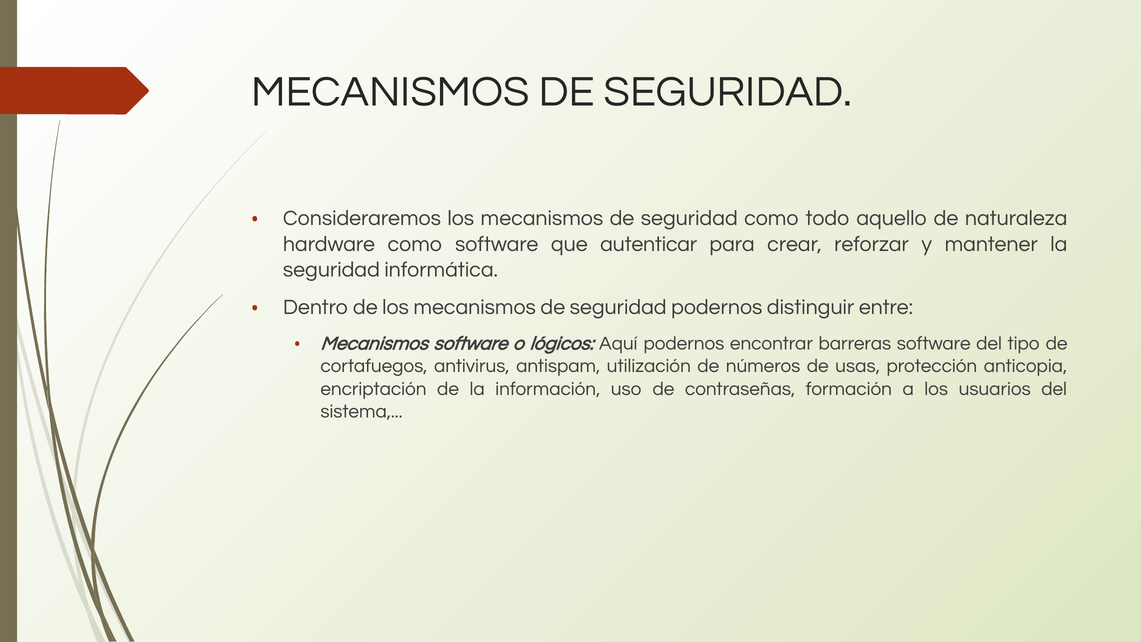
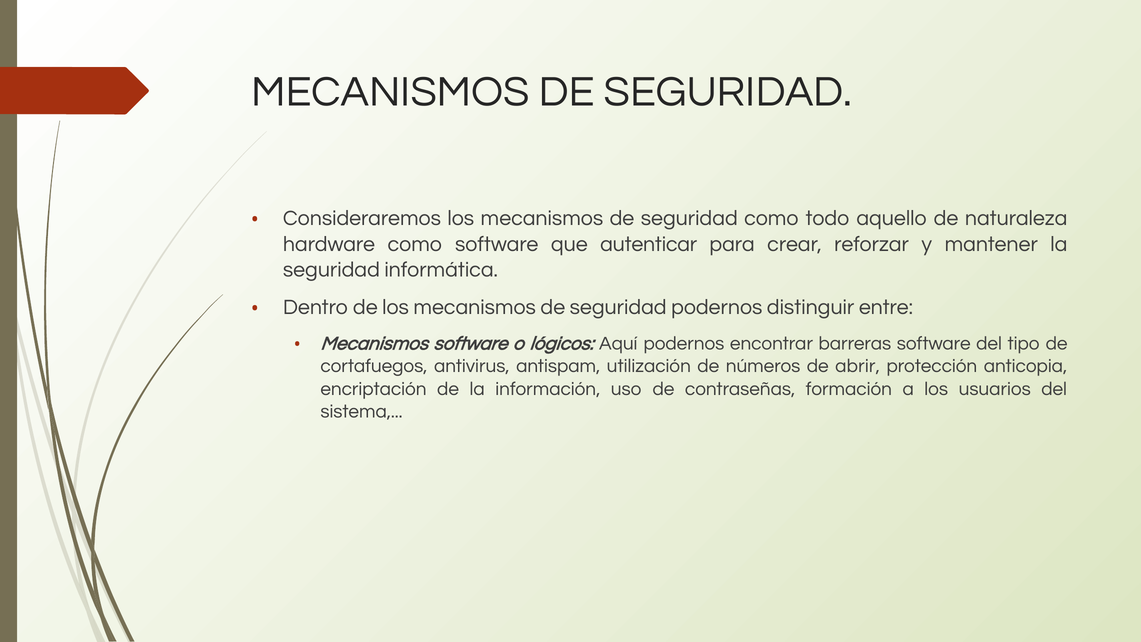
usas: usas -> abrir
